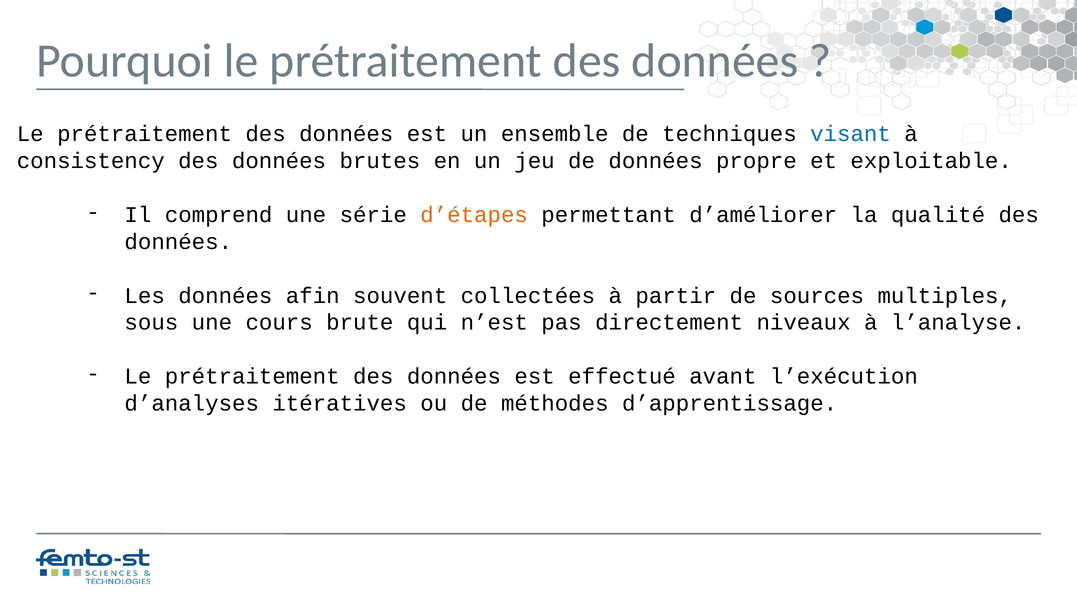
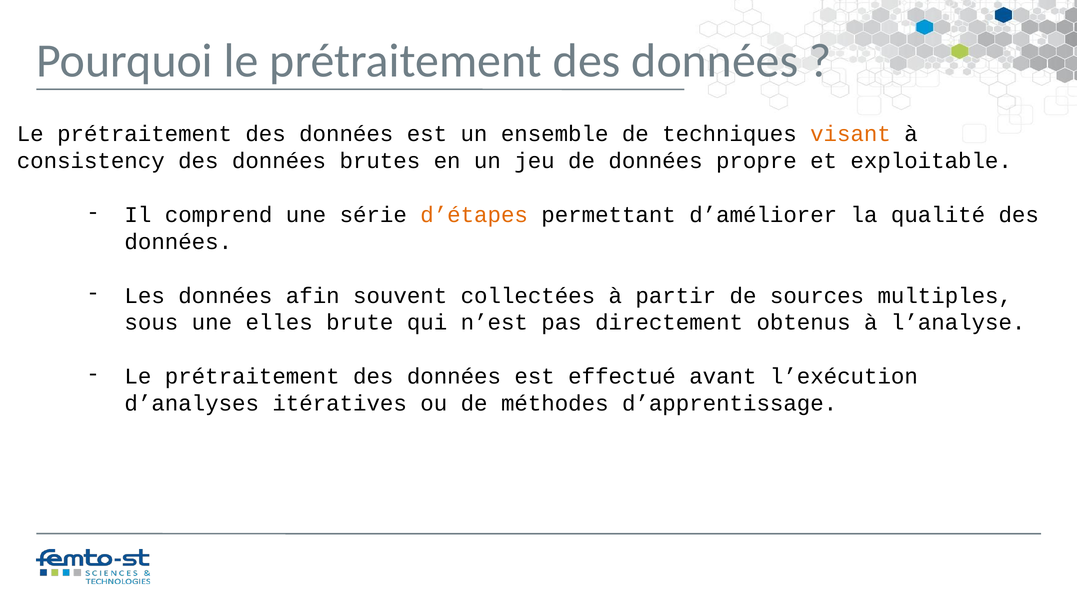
visant colour: blue -> orange
cours: cours -> elles
niveaux: niveaux -> obtenus
